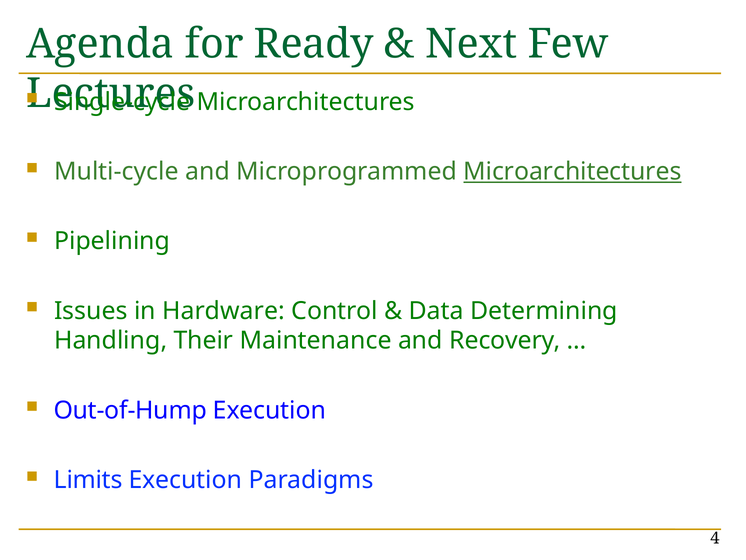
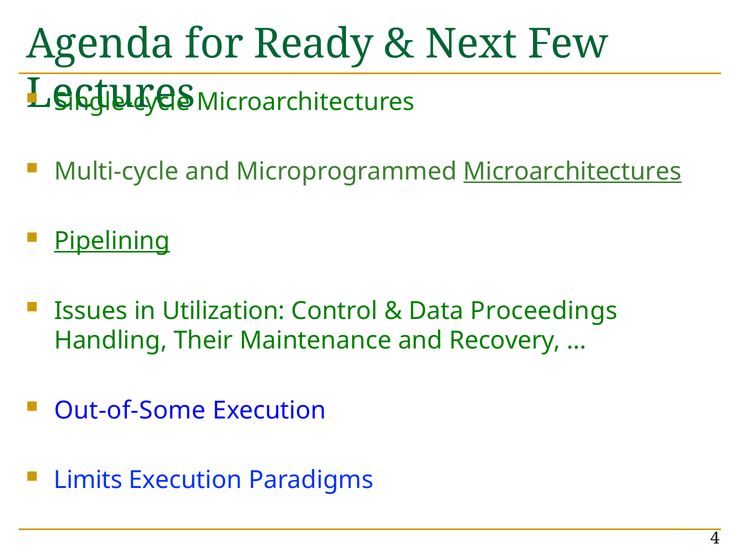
Pipelining underline: none -> present
Hardware: Hardware -> Utilization
Determining: Determining -> Proceedings
Out-of-Hump: Out-of-Hump -> Out-of-Some
